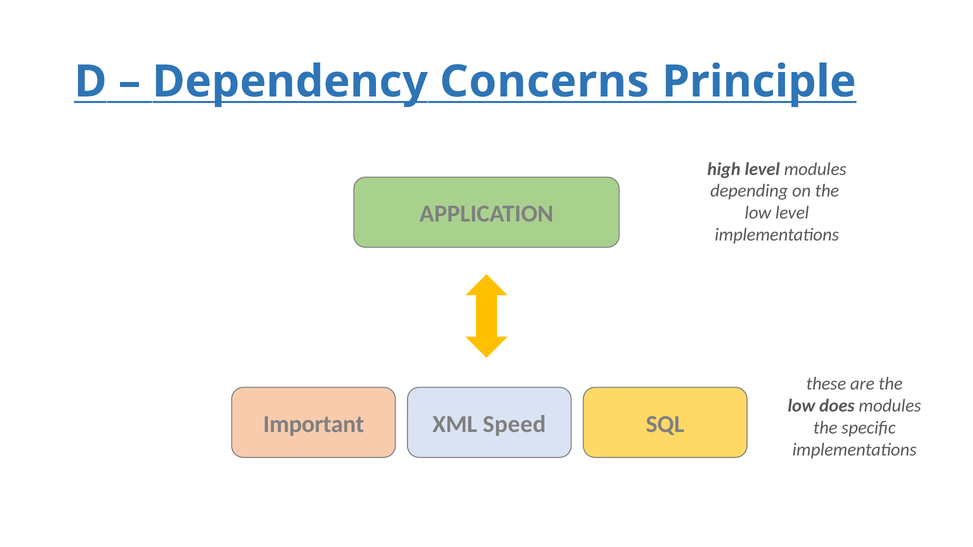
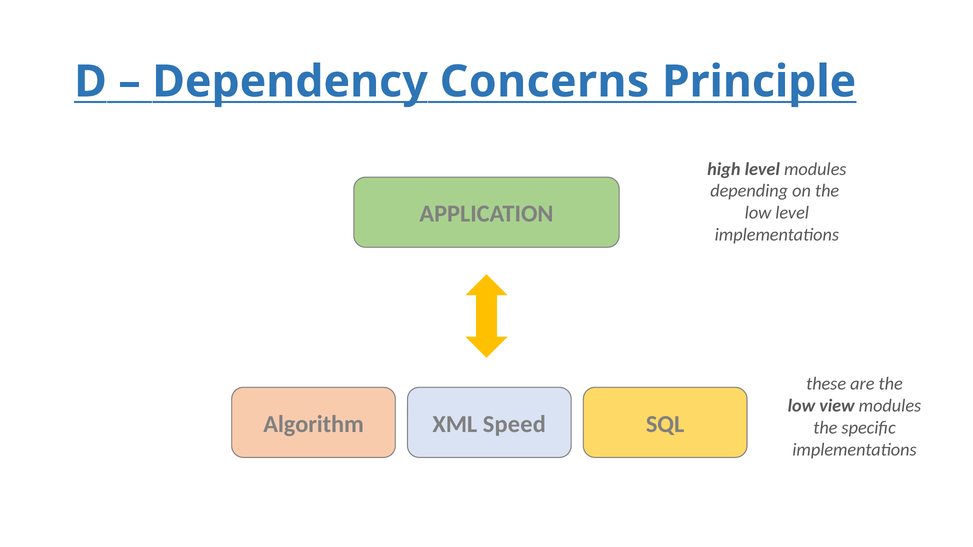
does: does -> view
Important: Important -> Algorithm
